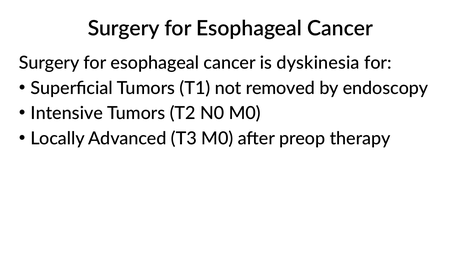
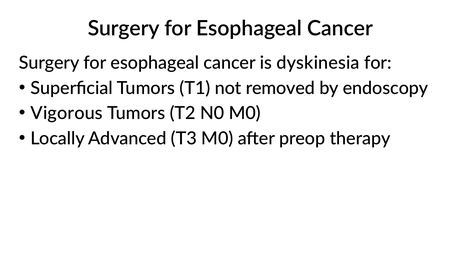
Intensive: Intensive -> Vigorous
